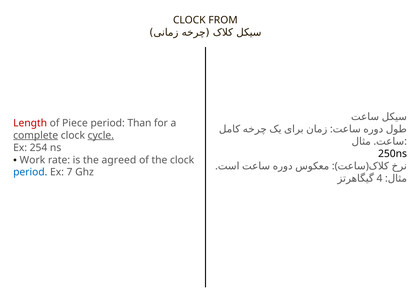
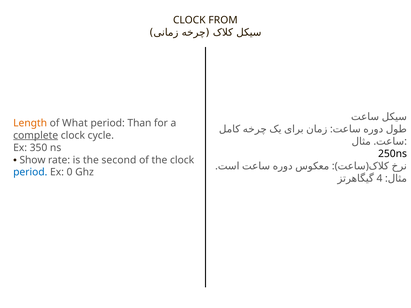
Length colour: red -> orange
Piece: Piece -> What
cycle underline: present -> none
254: 254 -> 350
Work: Work -> Show
agreed: agreed -> second
7: 7 -> 0
